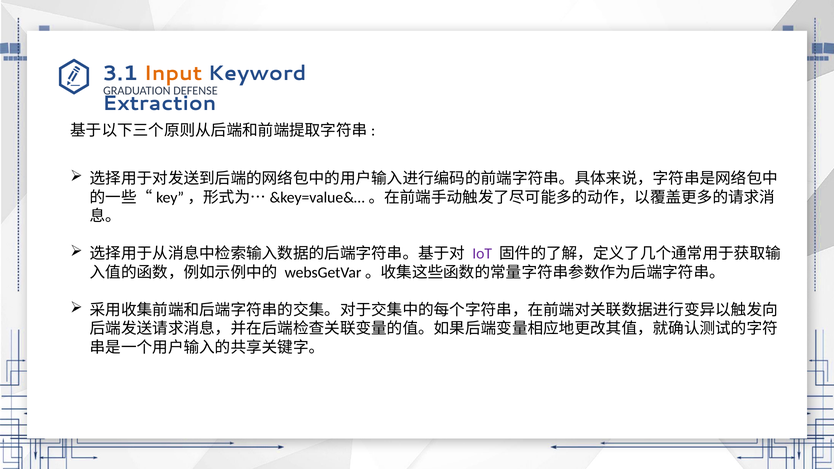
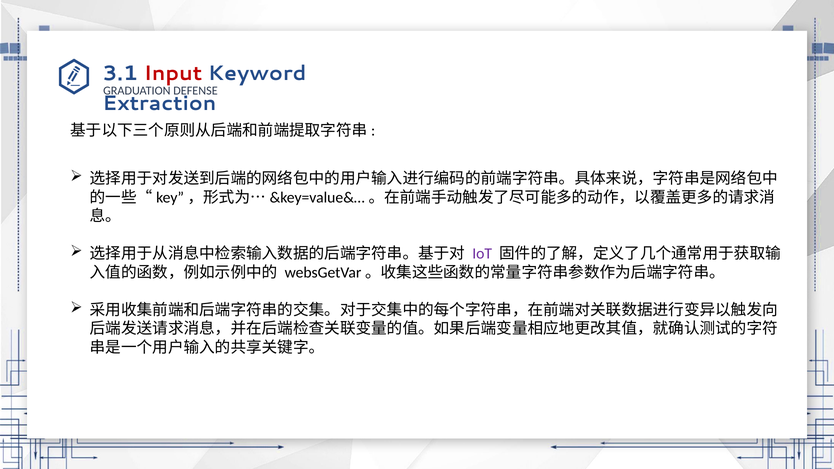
Input colour: orange -> red
